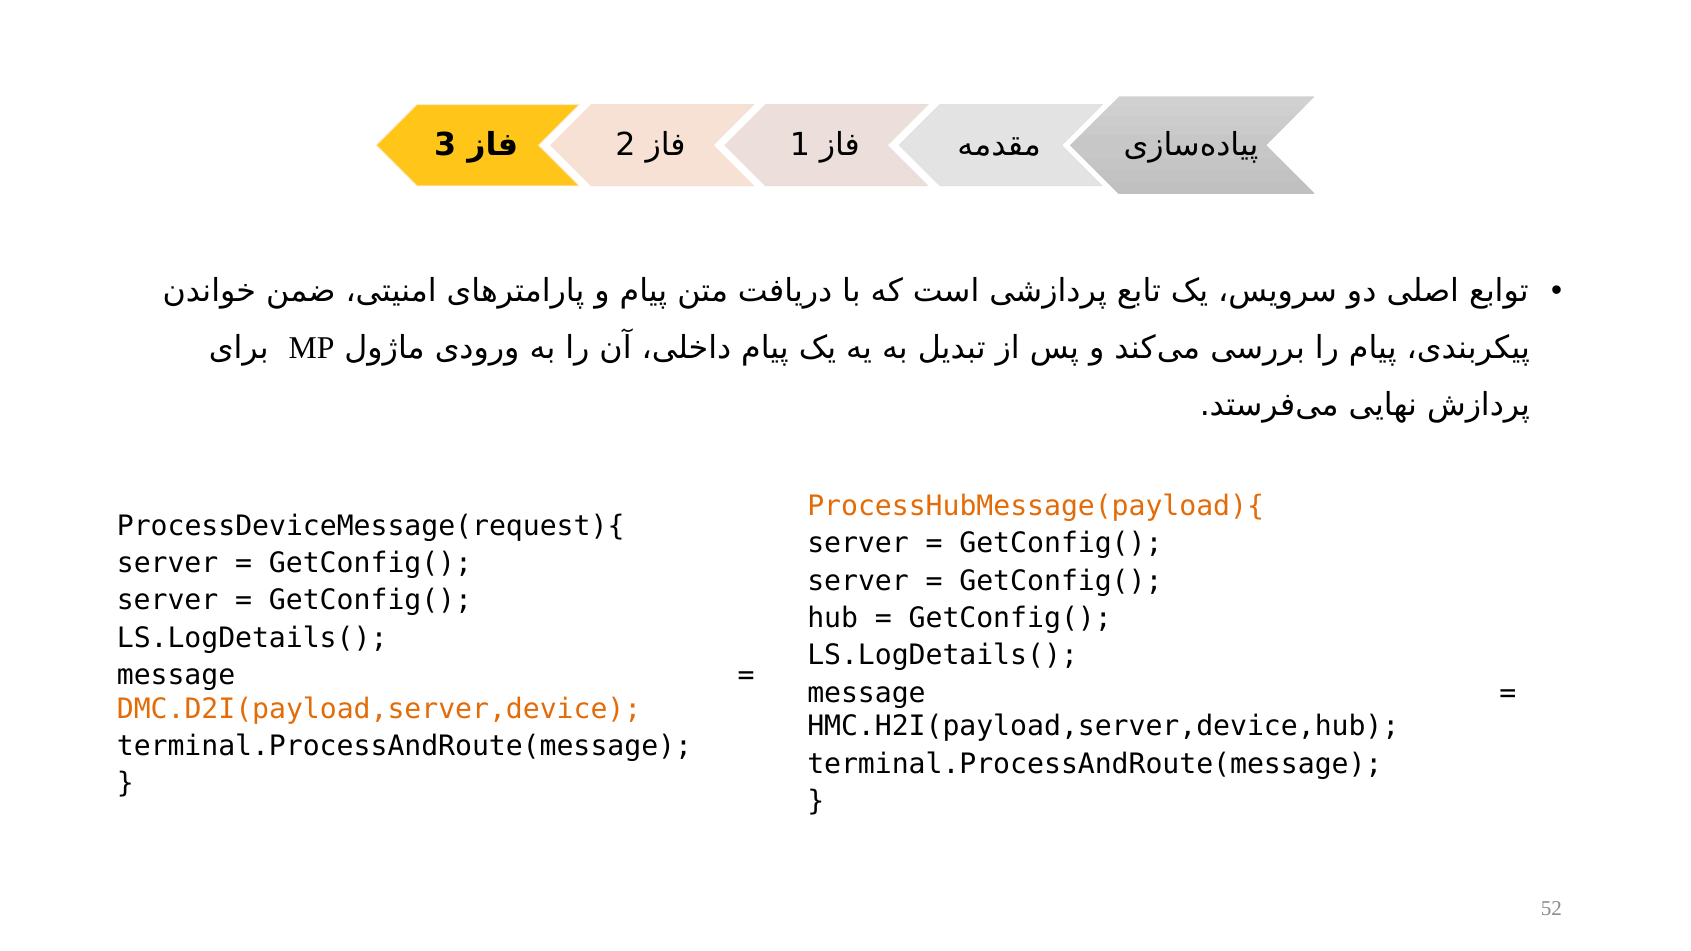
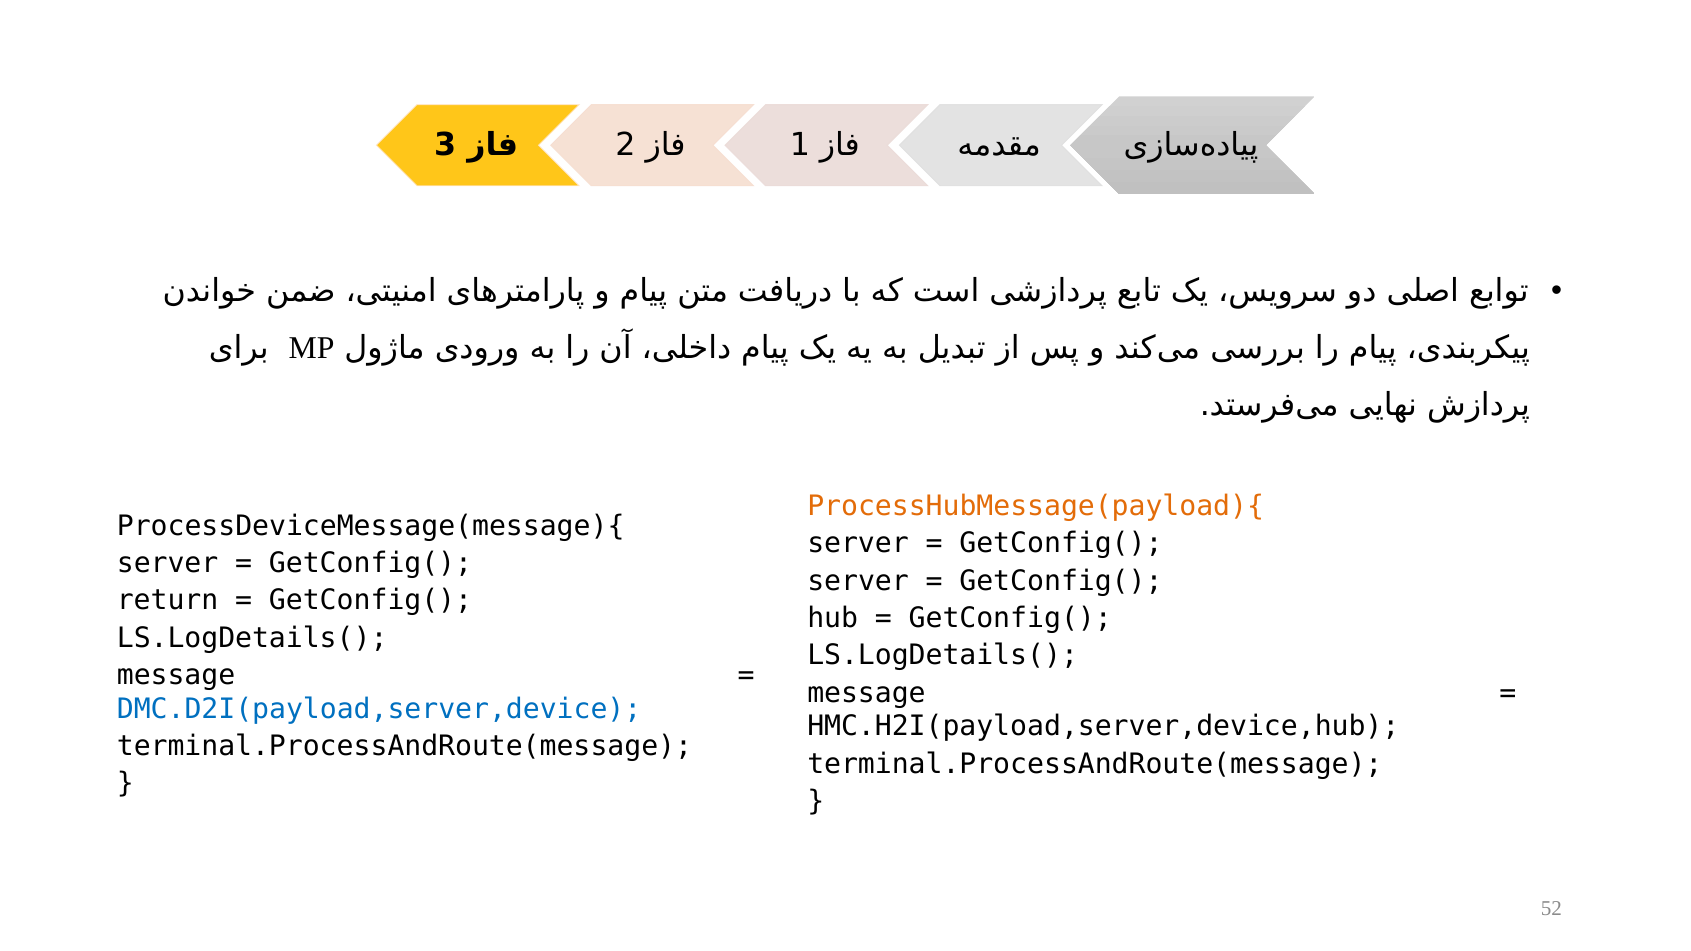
ProcessDeviceMessage(request){: ProcessDeviceMessage(request){ -> ProcessDeviceMessage(message){
server at (168, 601): server -> return
DMC.D2I(payload,server,device colour: orange -> blue
